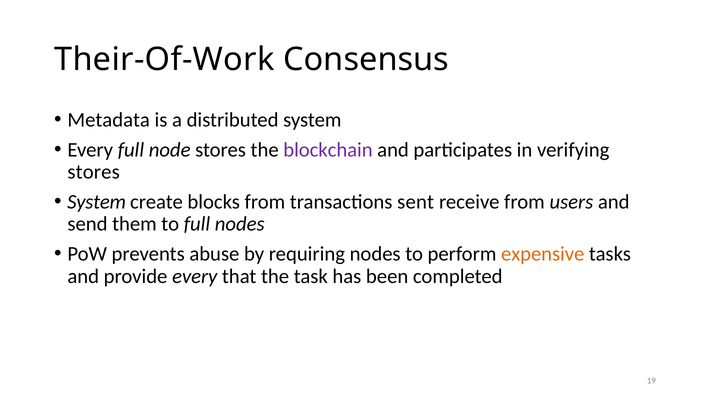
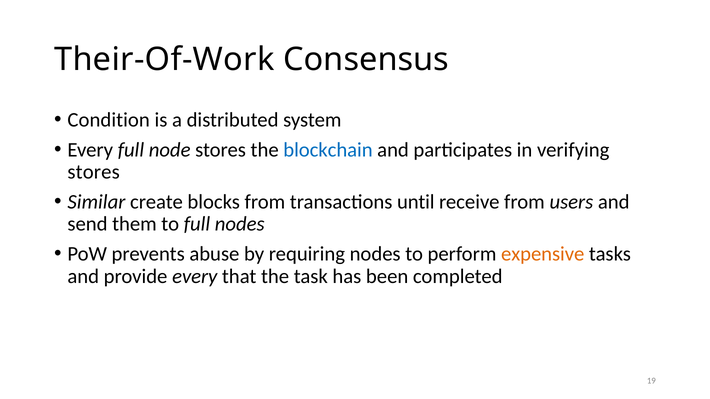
Metadata: Metadata -> Condition
blockchain colour: purple -> blue
System at (97, 202): System -> Similar
sent: sent -> until
